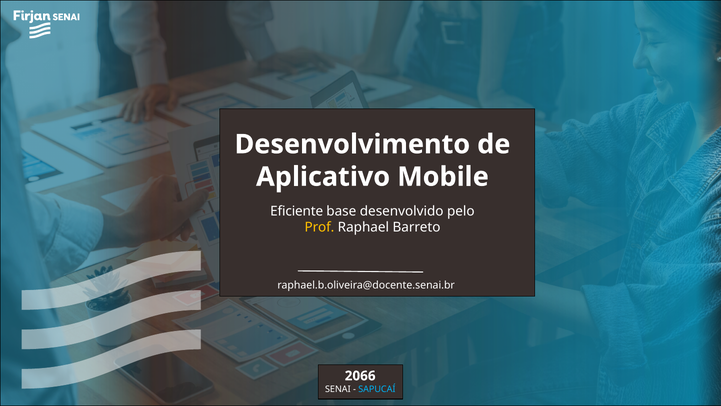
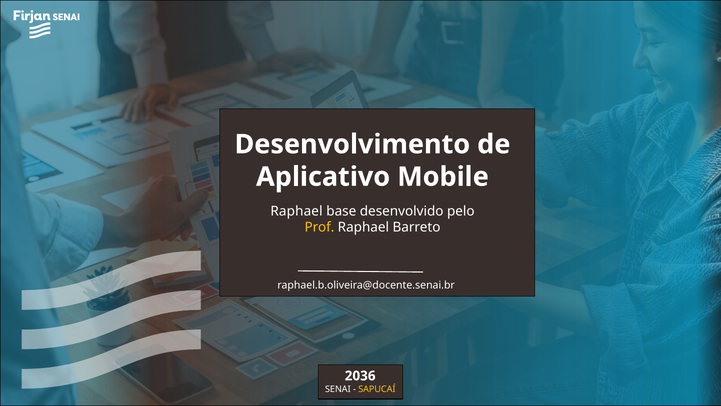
Eficiente at (297, 211): Eficiente -> Raphael
2066: 2066 -> 2036
SAPUCAÍ colour: light blue -> yellow
